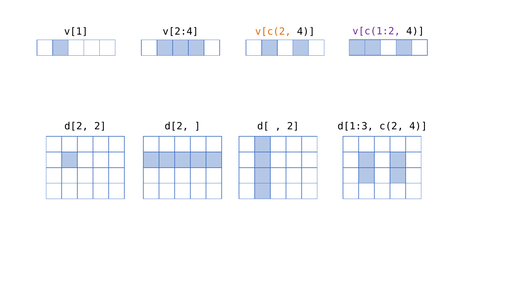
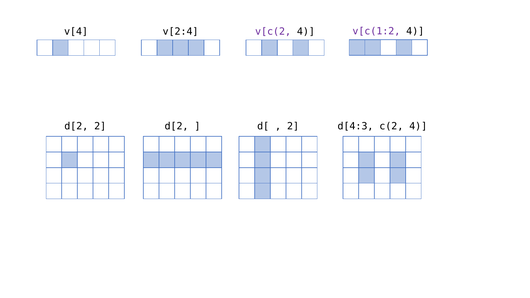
v[1: v[1 -> v[4
v[c(2 colour: orange -> purple
d[1:3: d[1:3 -> d[4:3
